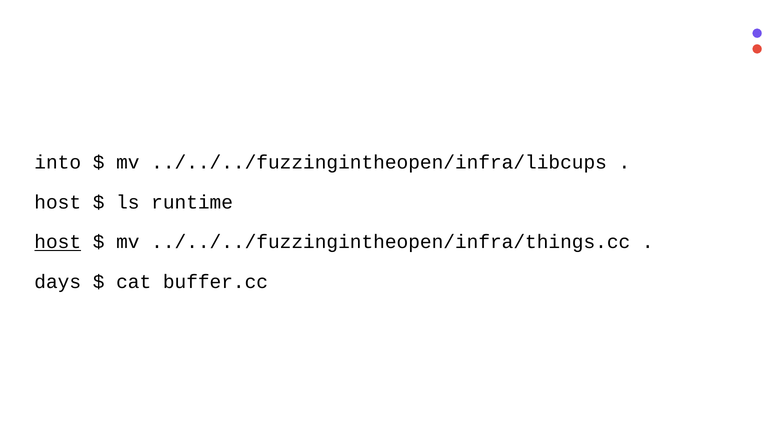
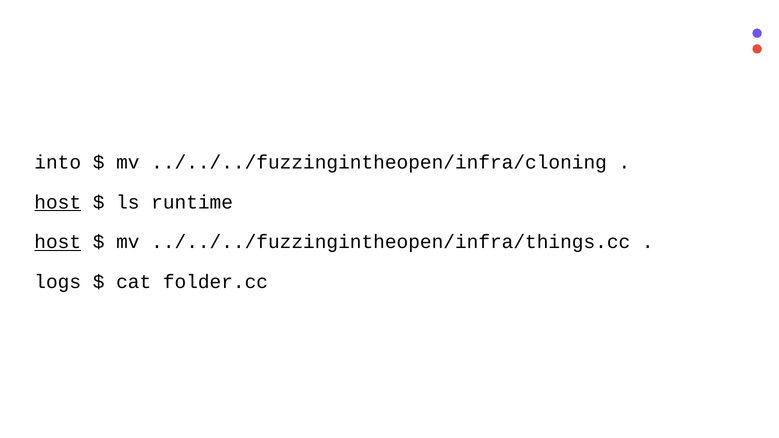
../../../fuzzingintheopen/infra/libcups: ../../../fuzzingintheopen/infra/libcups -> ../../../fuzzingintheopen/infra/cloning
host at (58, 202) underline: none -> present
days: days -> logs
buffer.cc: buffer.cc -> folder.cc
